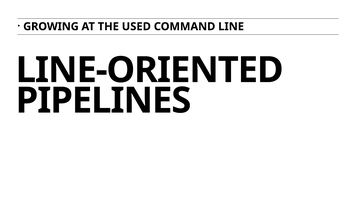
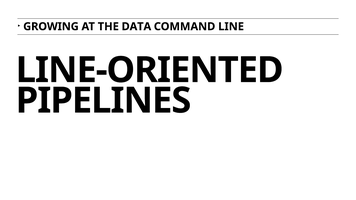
USED: USED -> DATA
